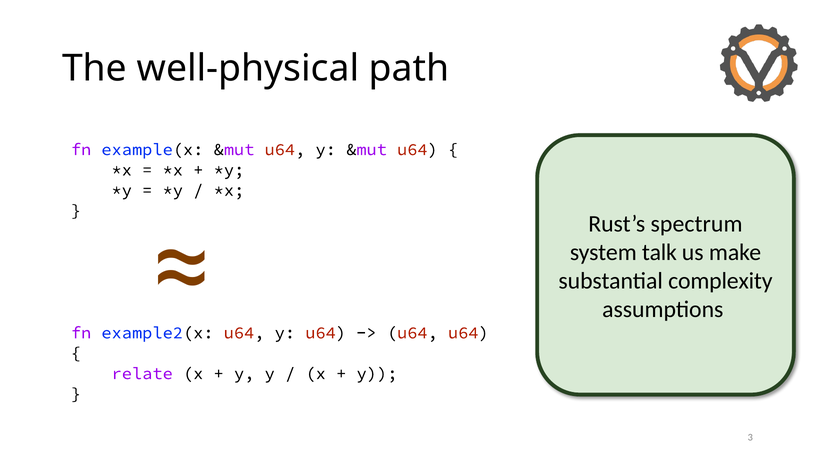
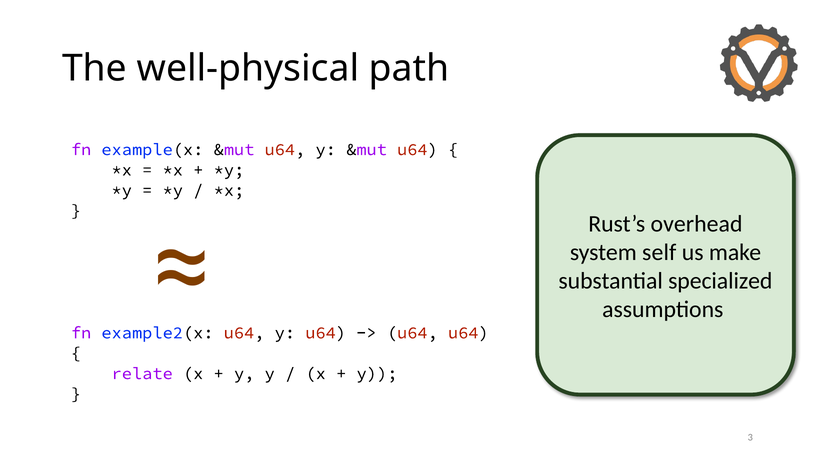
spectrum: spectrum -> overhead
talk: talk -> self
complexity: complexity -> specialized
